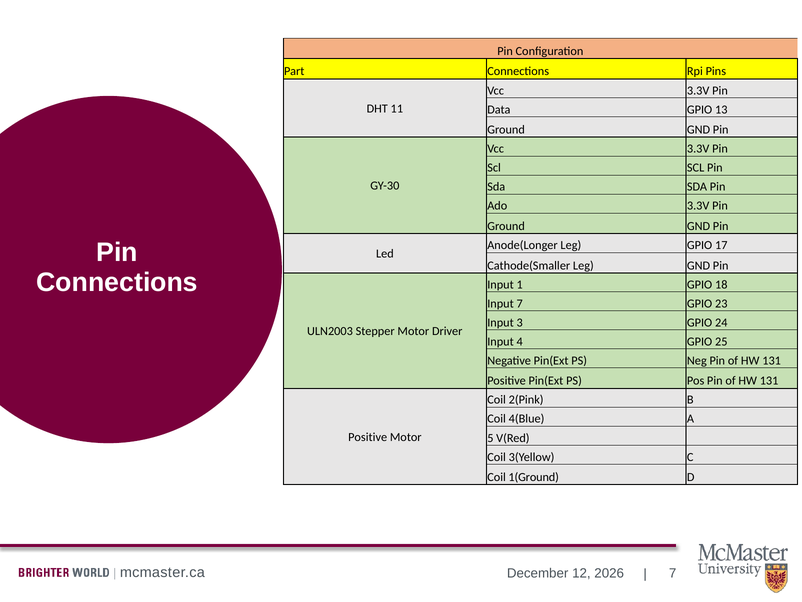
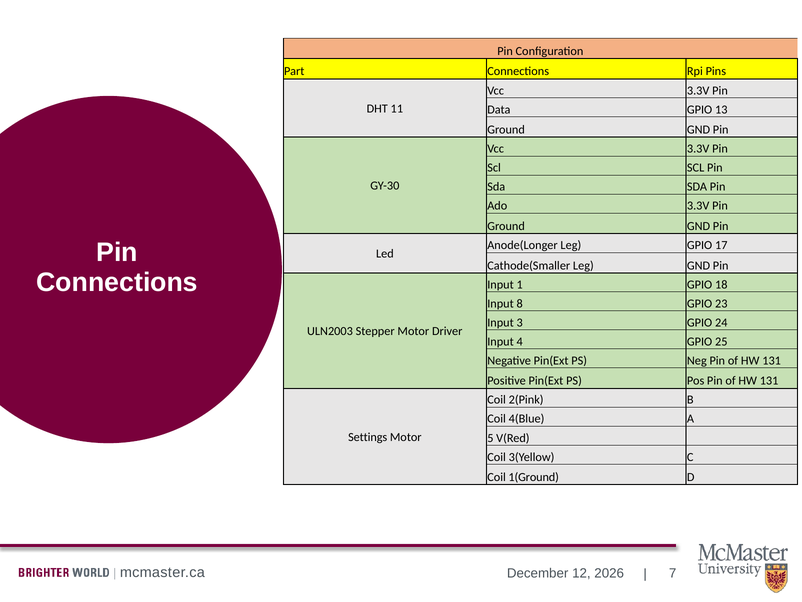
Input 7: 7 -> 8
Positive at (368, 437): Positive -> Settings
